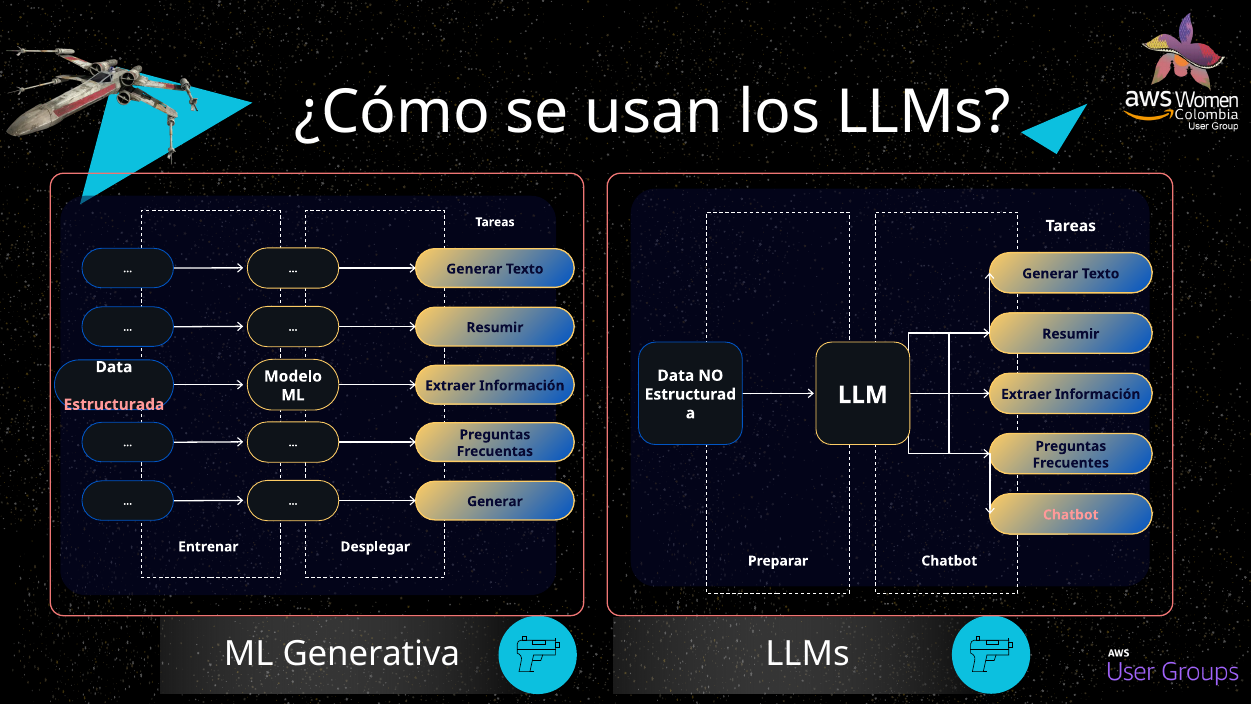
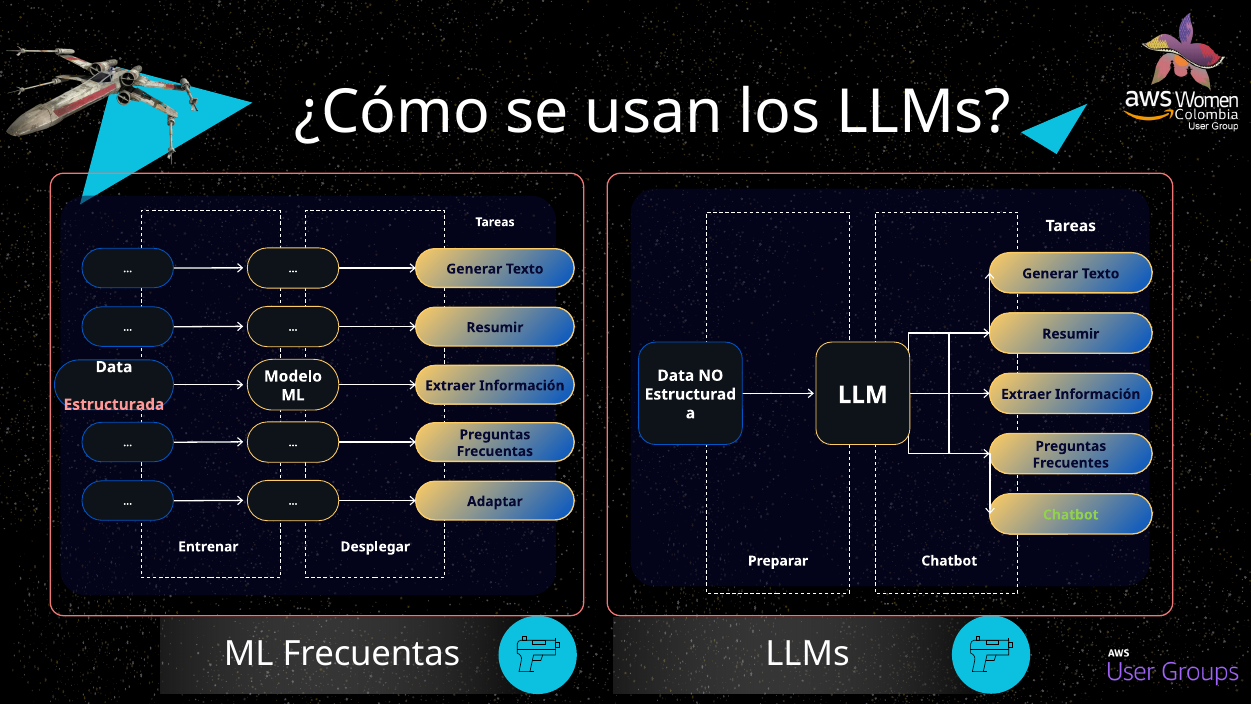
Generar at (495, 501): Generar -> Adaptar
Chatbot at (1071, 515) colour: pink -> light green
ML Generativa: Generativa -> Frecuentas
